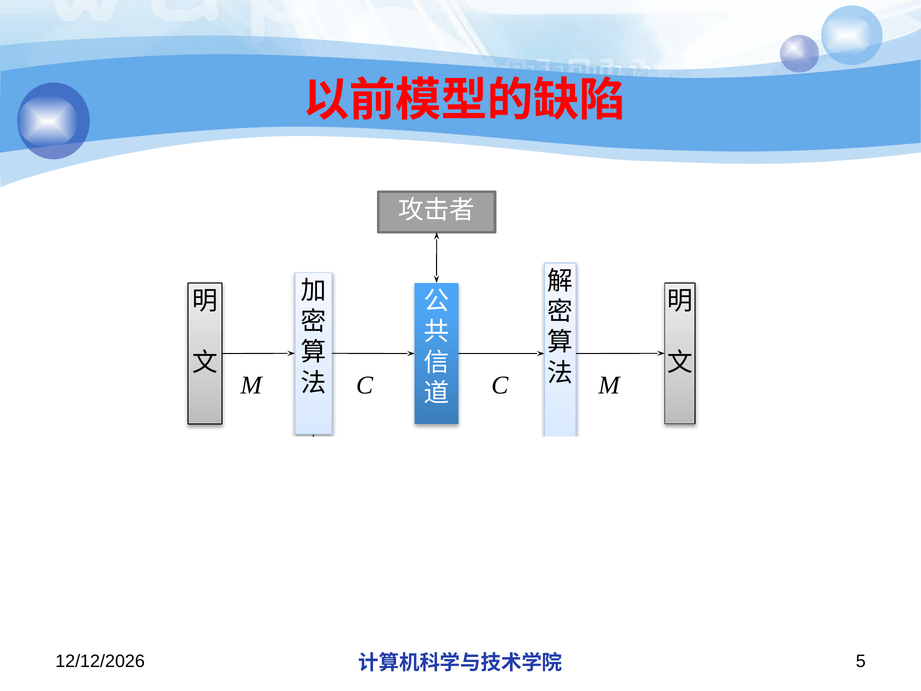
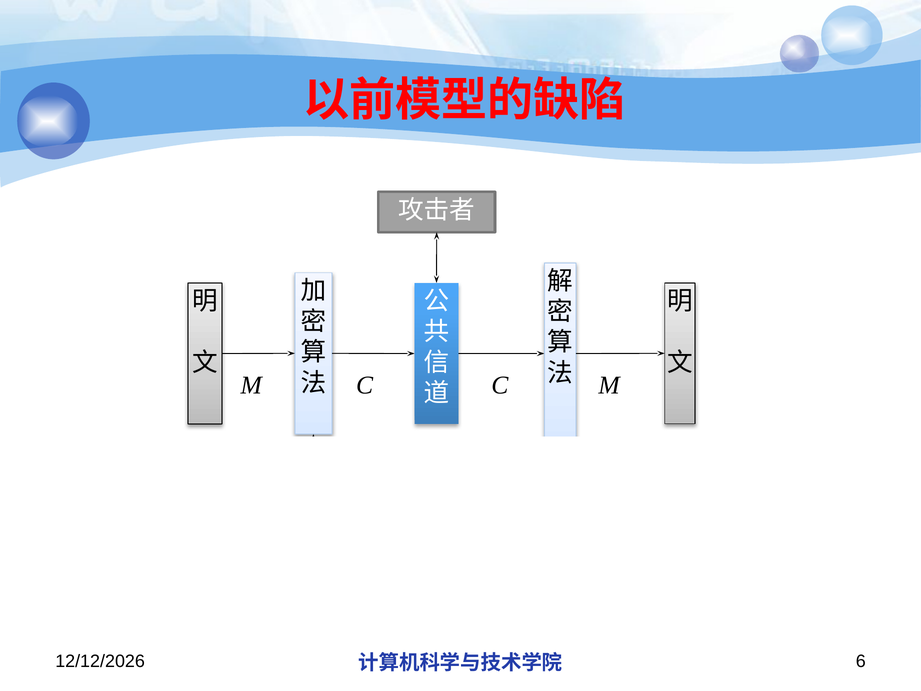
5: 5 -> 6
